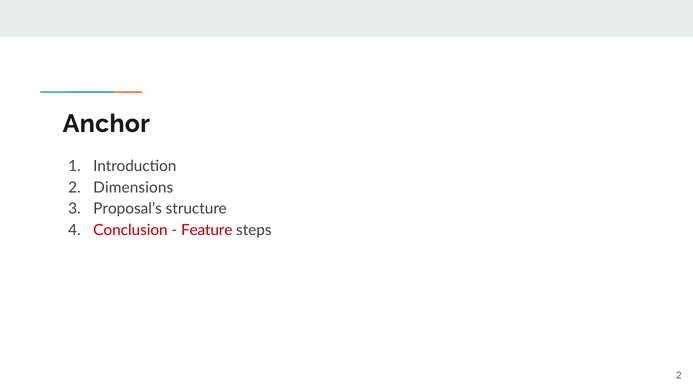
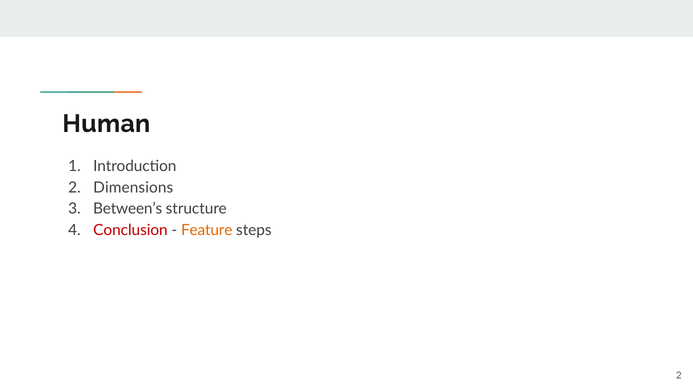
Anchor: Anchor -> Human
Proposal’s: Proposal’s -> Between’s
Feature colour: red -> orange
